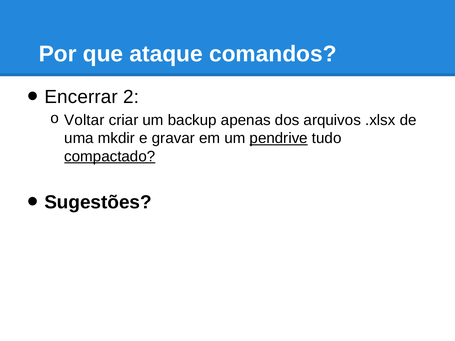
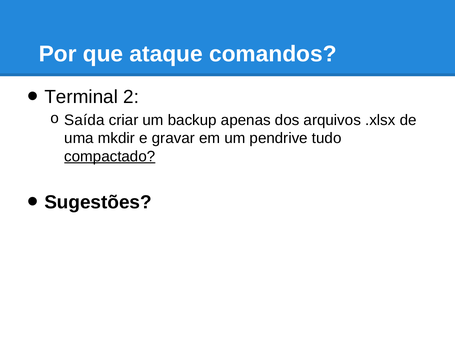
Encerrar: Encerrar -> Terminal
Voltar: Voltar -> Saída
pendrive underline: present -> none
